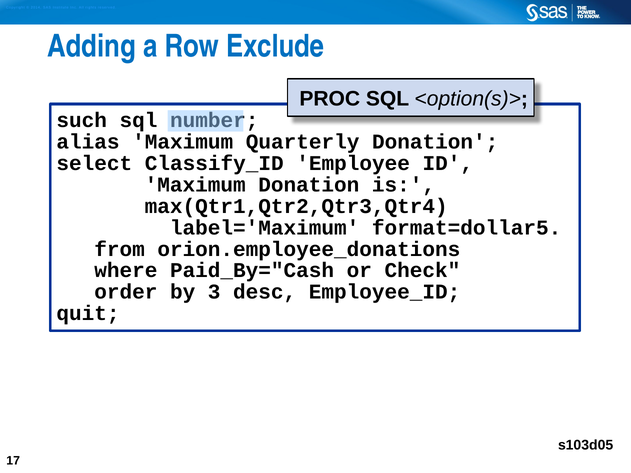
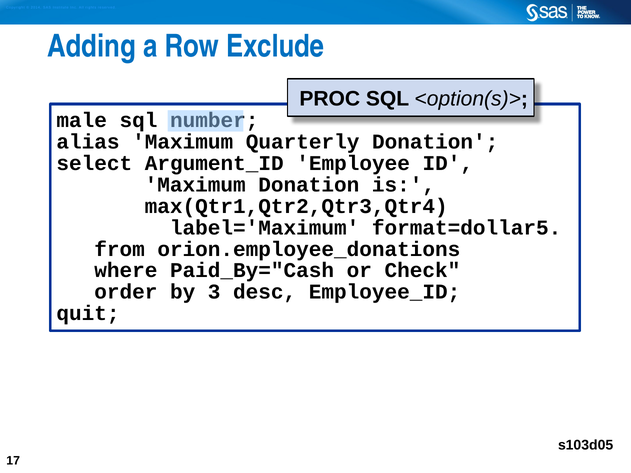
such: such -> male
Classify_ID: Classify_ID -> Argument_ID
